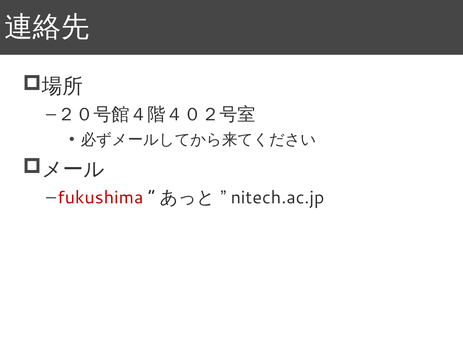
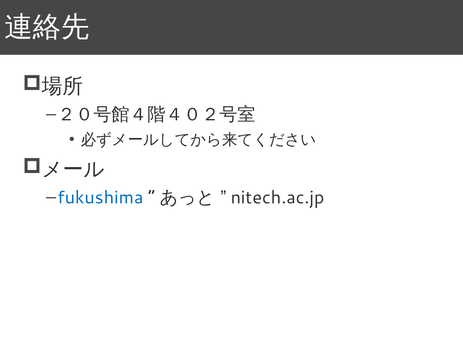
fukushima colour: red -> blue
